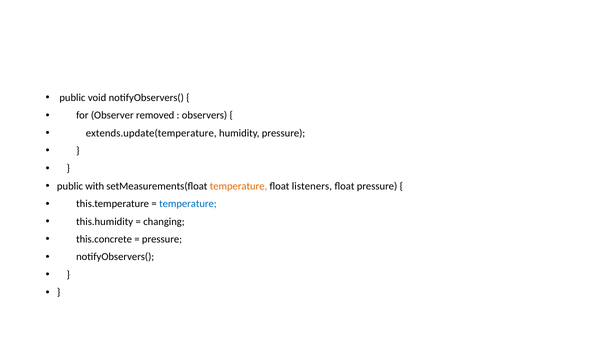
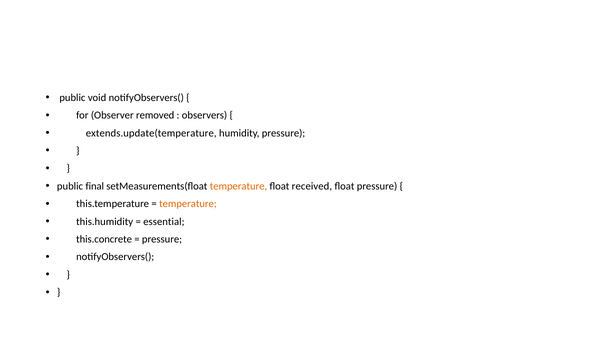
with: with -> final
listeners: listeners -> received
temperature at (188, 204) colour: blue -> orange
changing: changing -> essential
